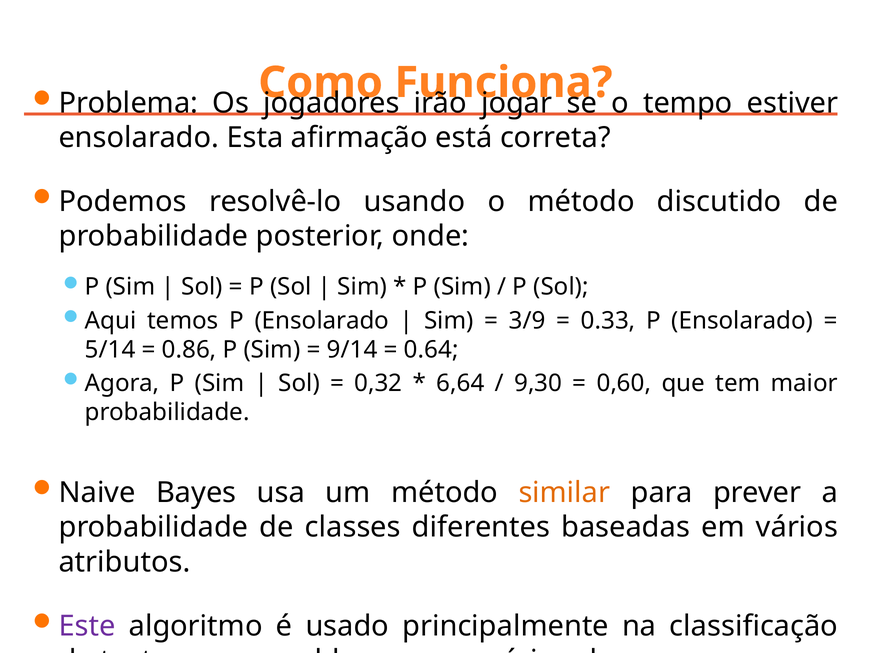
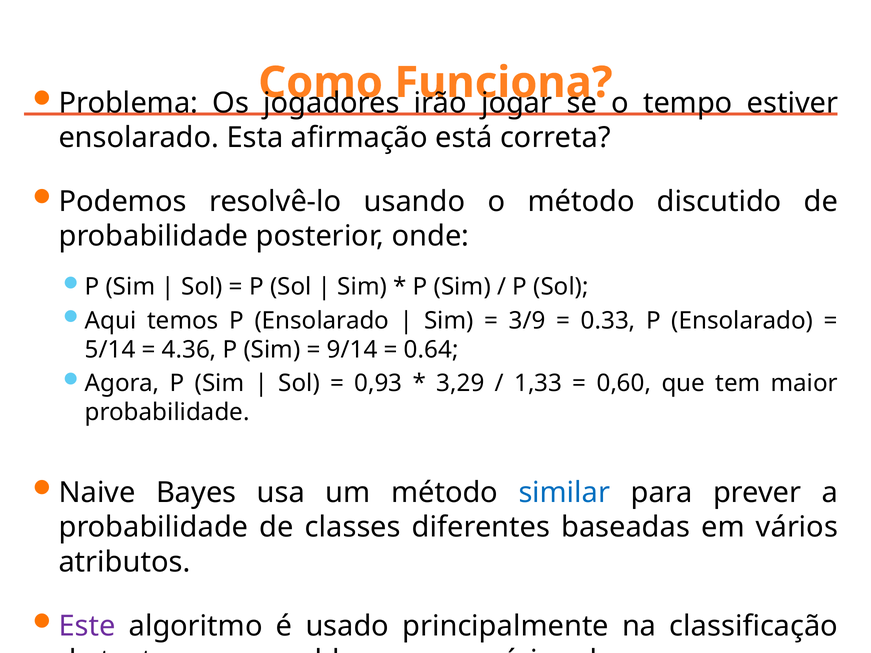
0.86: 0.86 -> 4.36
0,32: 0,32 -> 0,93
6,64: 6,64 -> 3,29
9,30: 9,30 -> 1,33
similar colour: orange -> blue
